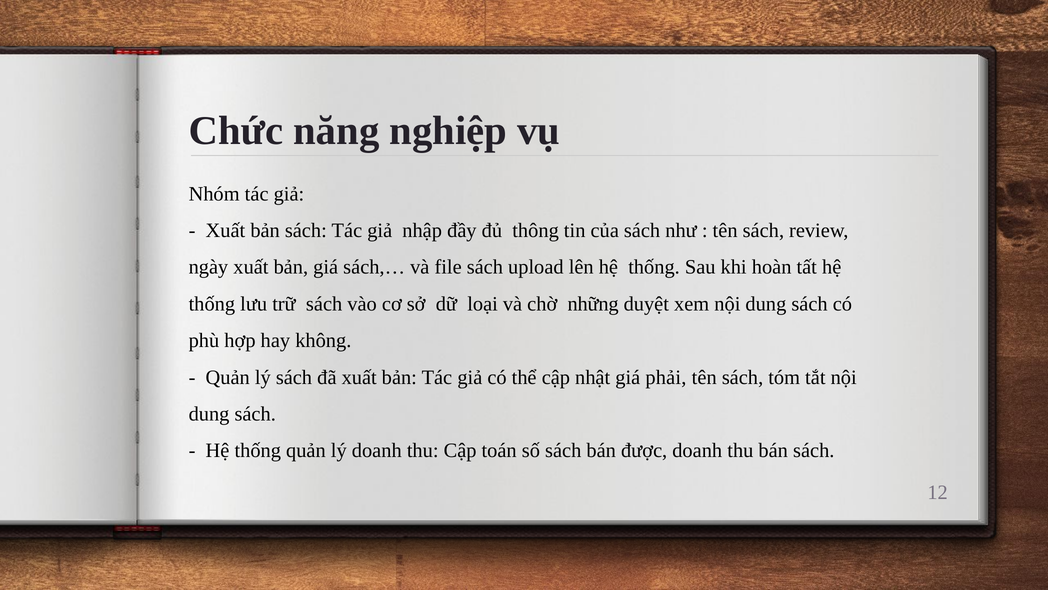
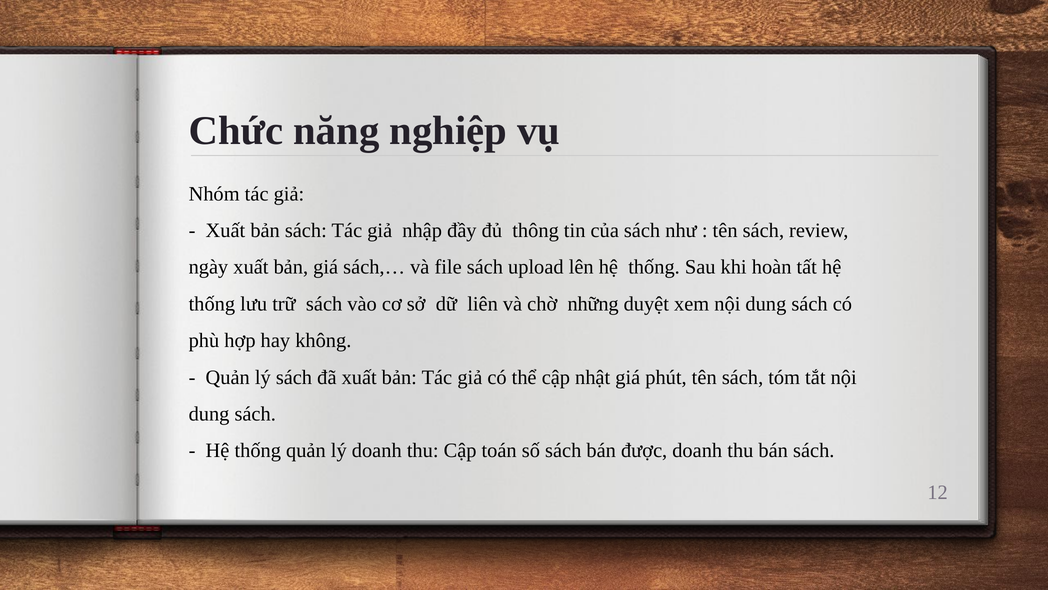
loại: loại -> liên
phải: phải -> phút
